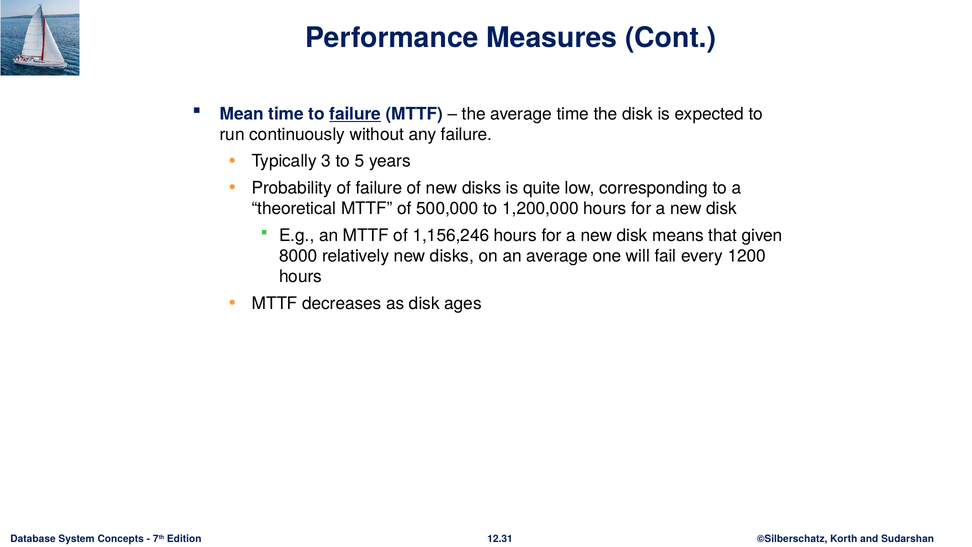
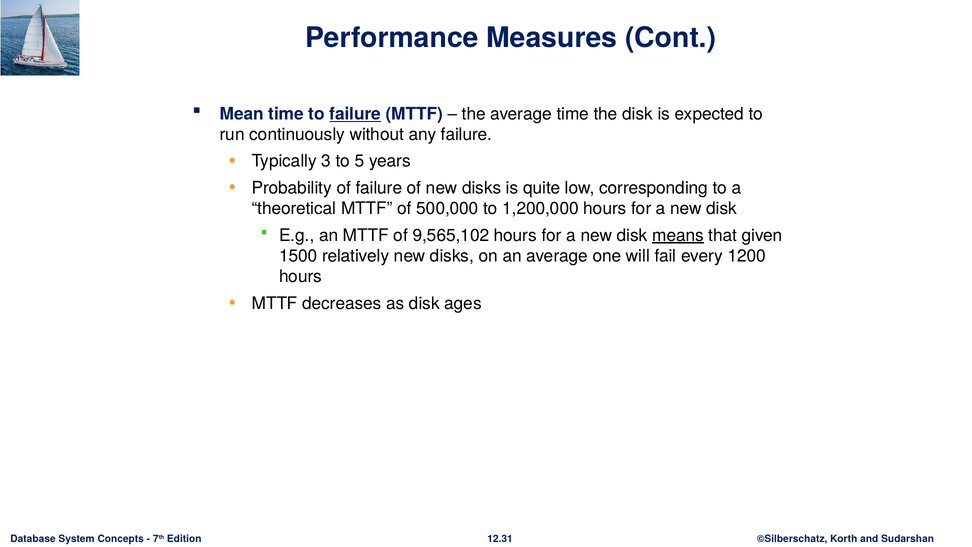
1,156,246: 1,156,246 -> 9,565,102
means underline: none -> present
8000: 8000 -> 1500
